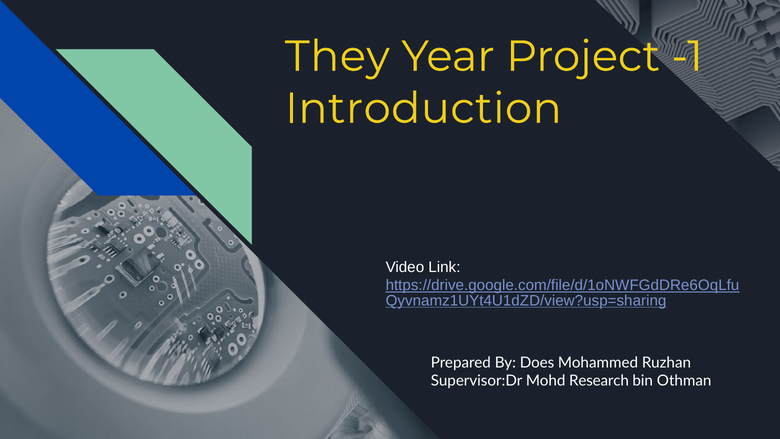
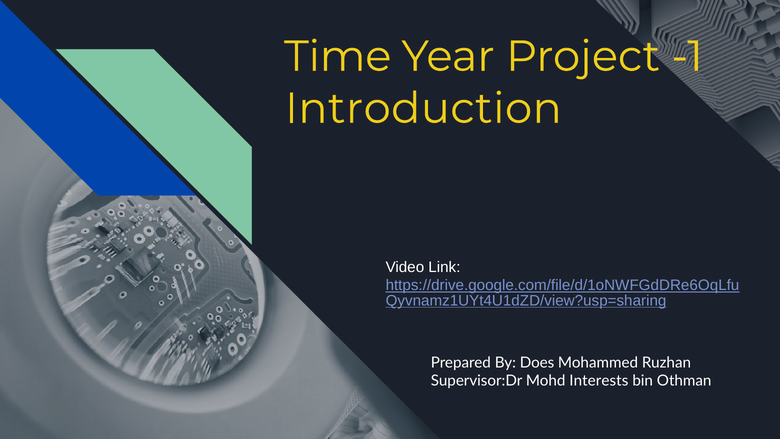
They: They -> Time
Research: Research -> Interests
